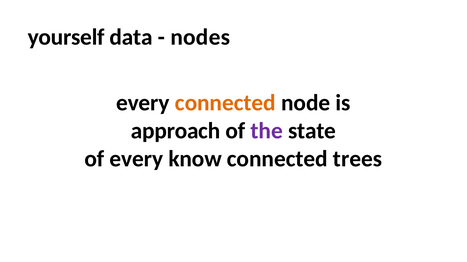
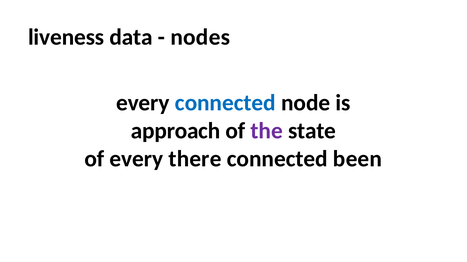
yourself: yourself -> liveness
connected at (225, 103) colour: orange -> blue
know: know -> there
trees: trees -> been
